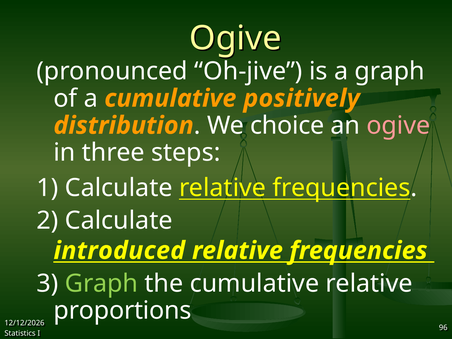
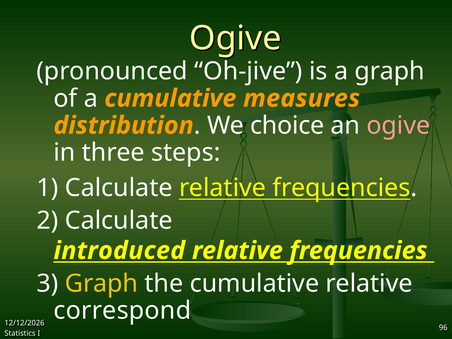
positively: positively -> measures
Graph at (101, 284) colour: light green -> yellow
proportions: proportions -> correspond
